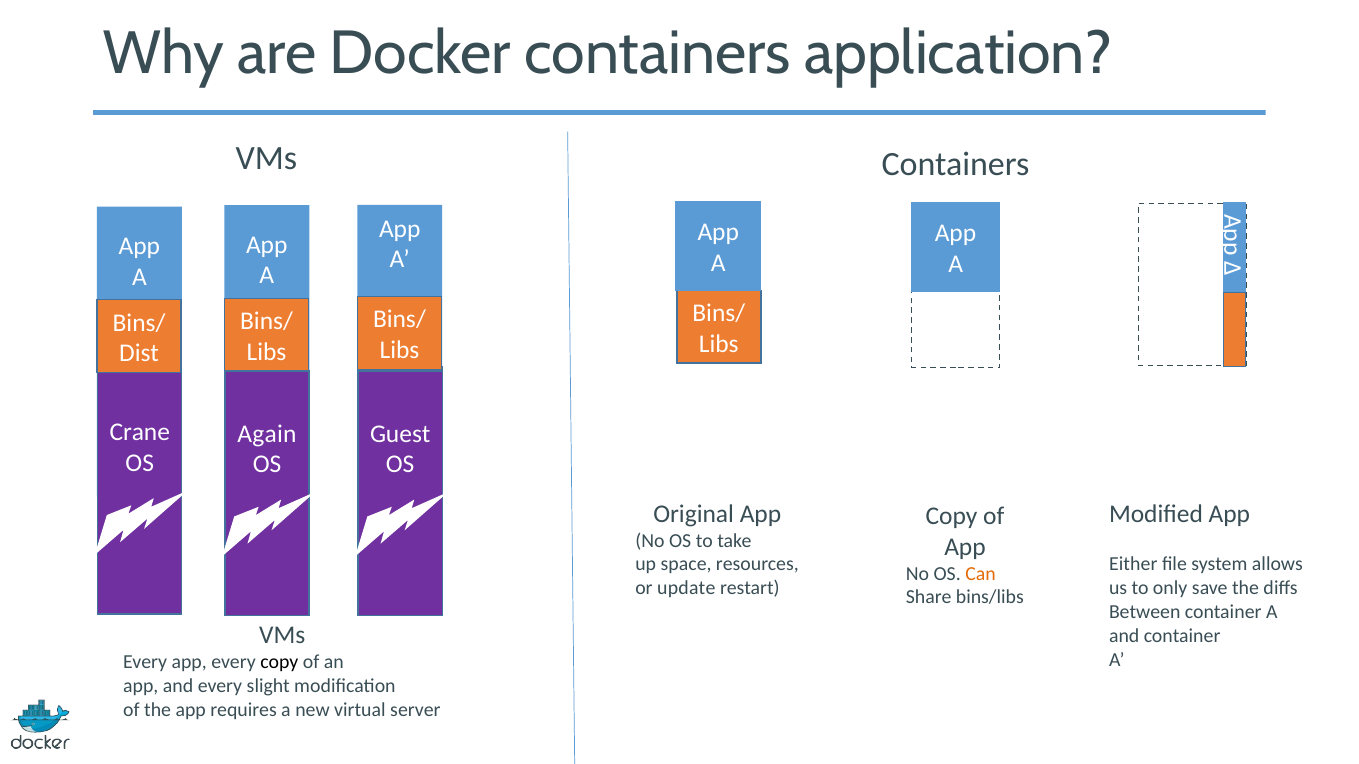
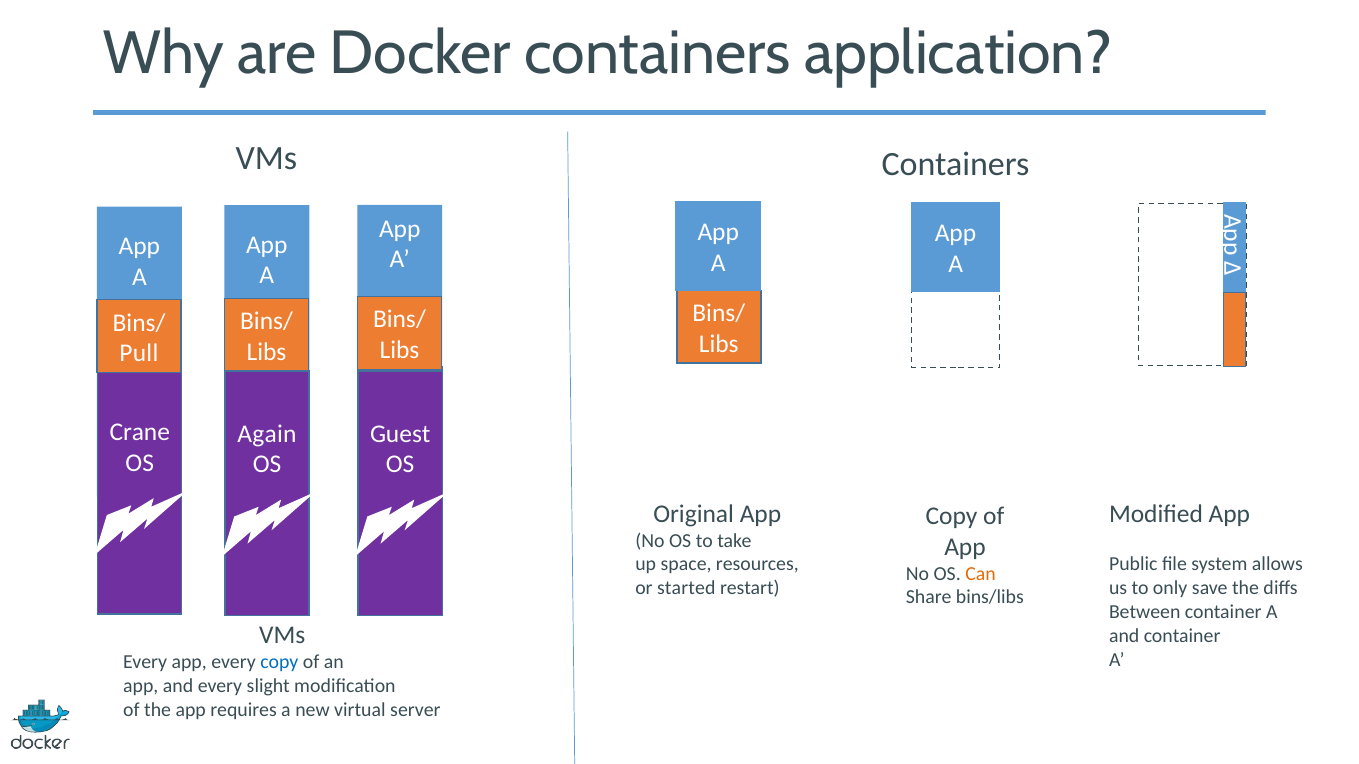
Dist: Dist -> Pull
Either: Either -> Public
update: update -> started
copy at (279, 662) colour: black -> blue
